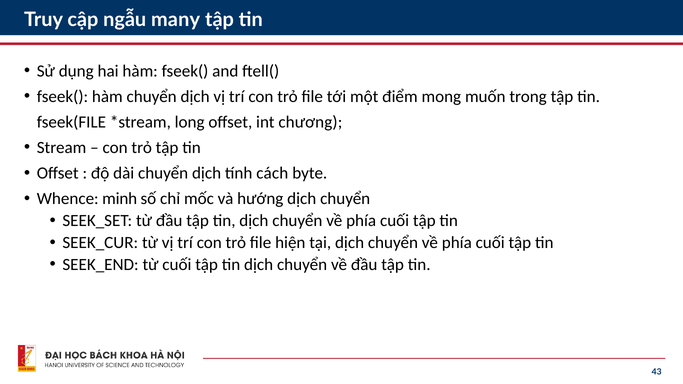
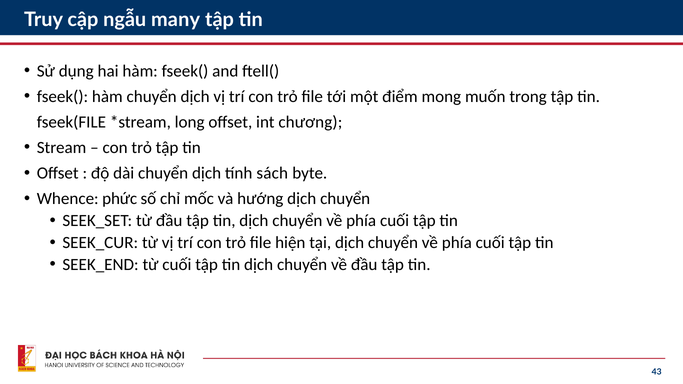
cách: cách -> sách
minh: minh -> phức
